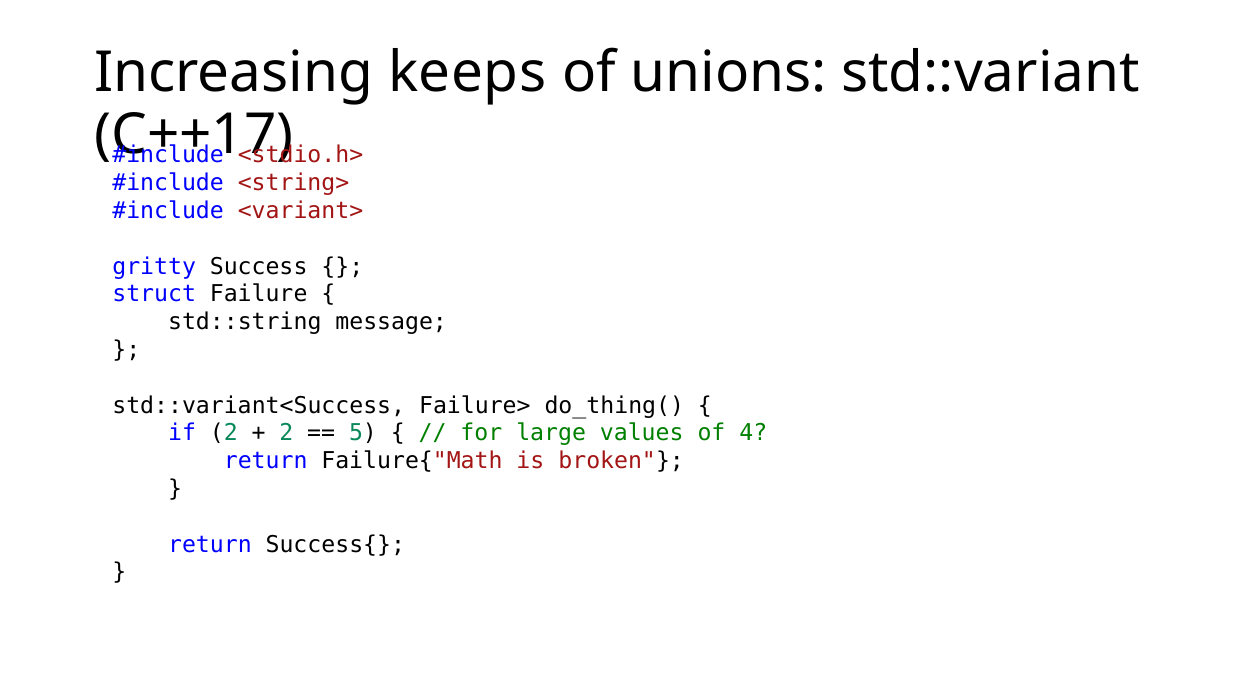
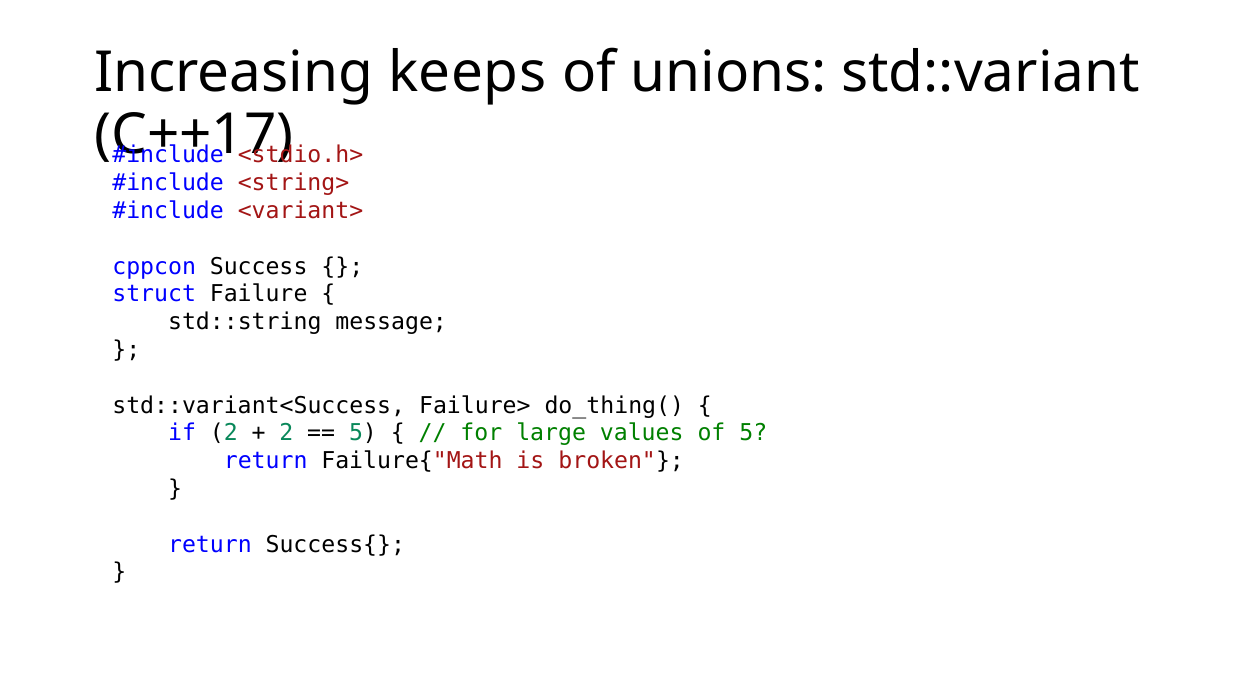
gritty: gritty -> cppcon
of 4: 4 -> 5
